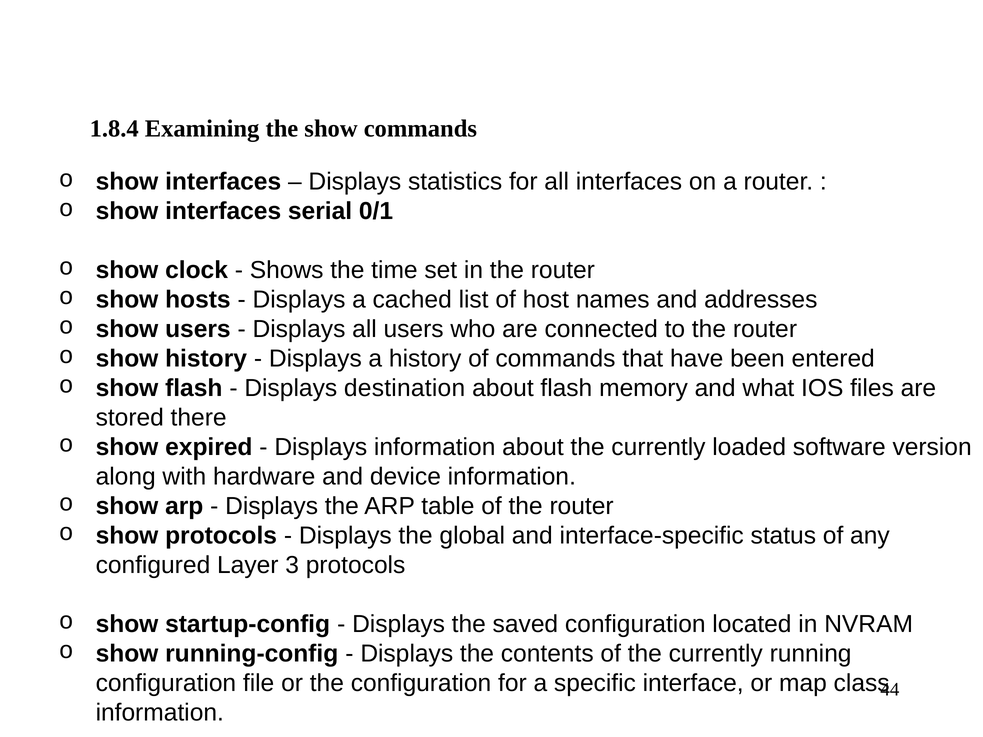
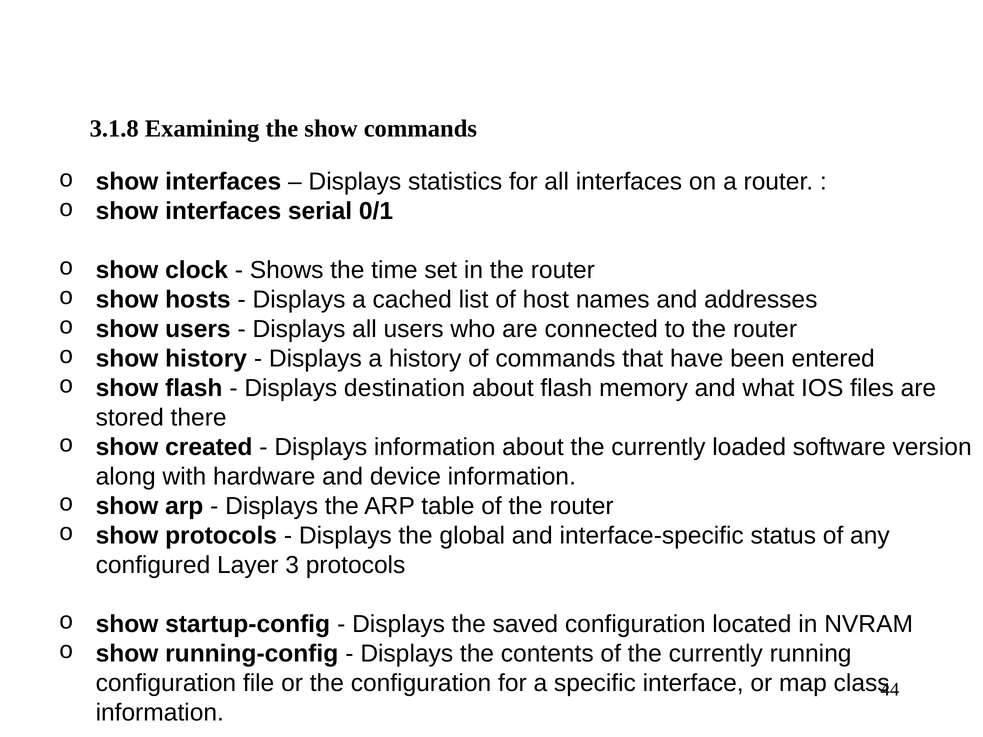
1.8.4: 1.8.4 -> 3.1.8
expired: expired -> created
